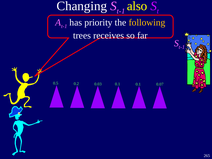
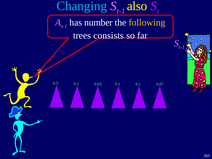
Changing colour: white -> light blue
priority: priority -> number
receives: receives -> consists
